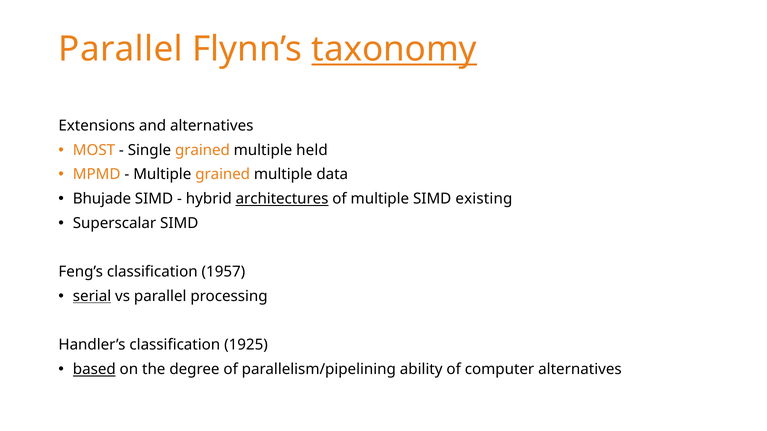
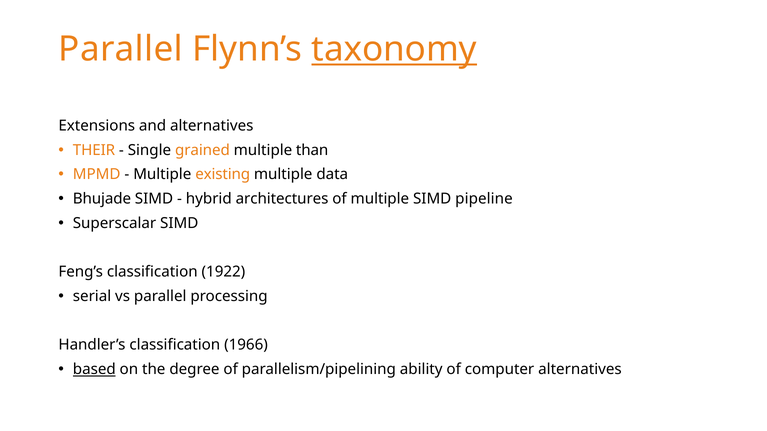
MOST: MOST -> THEIR
held: held -> than
Multiple grained: grained -> existing
architectures underline: present -> none
existing: existing -> pipeline
1957: 1957 -> 1922
serial underline: present -> none
1925: 1925 -> 1966
